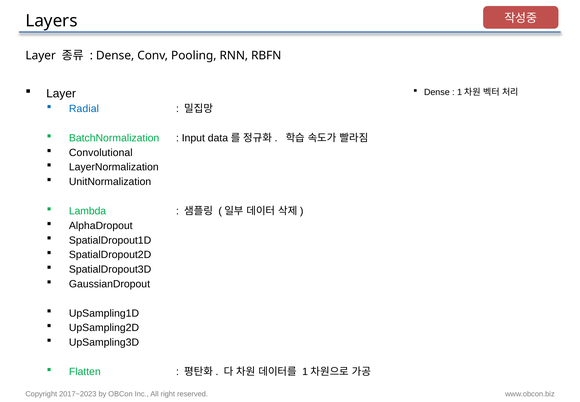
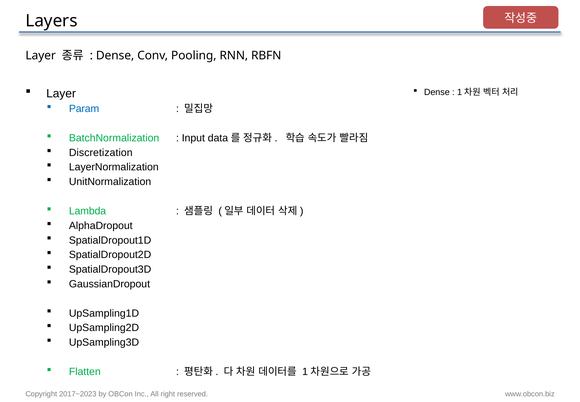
Radial: Radial -> Param
Convolutional: Convolutional -> Discretization
